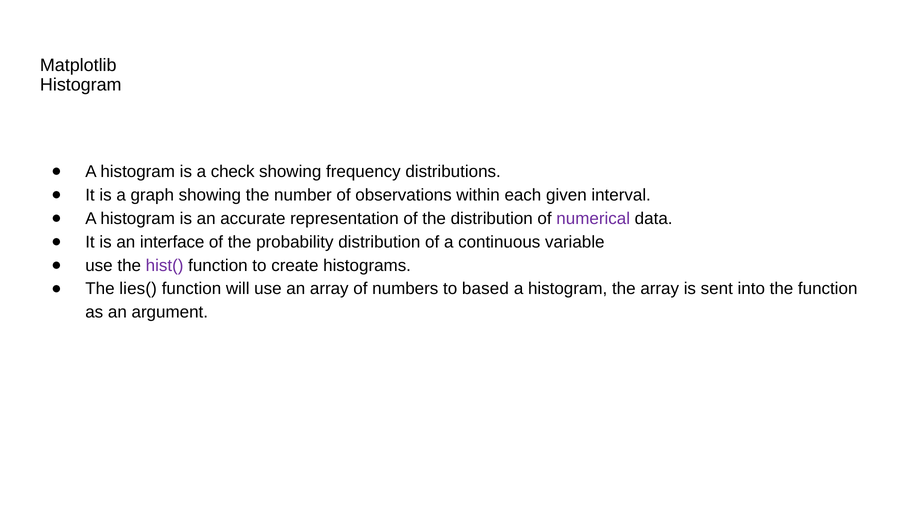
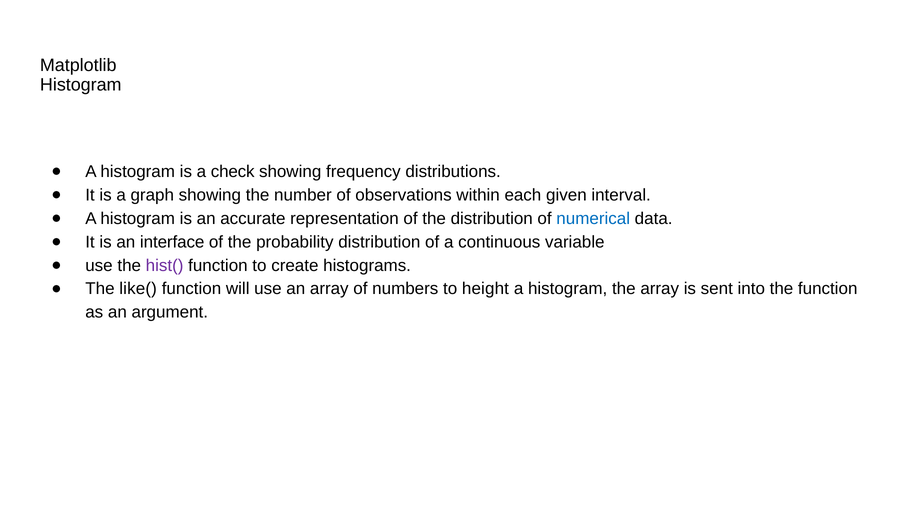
numerical colour: purple -> blue
lies(: lies( -> like(
based: based -> height
